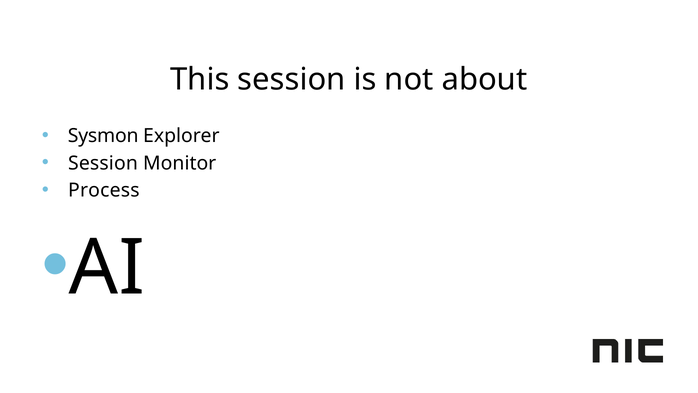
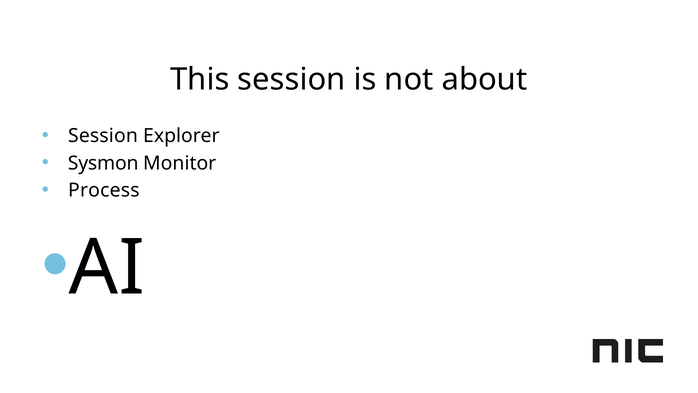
Sysmon at (103, 136): Sysmon -> Session
Session at (103, 163): Session -> Sysmon
